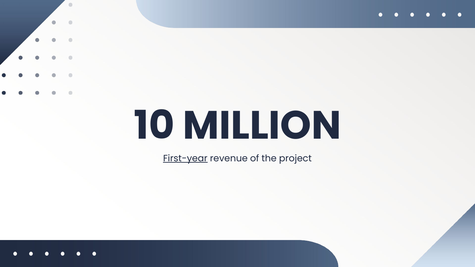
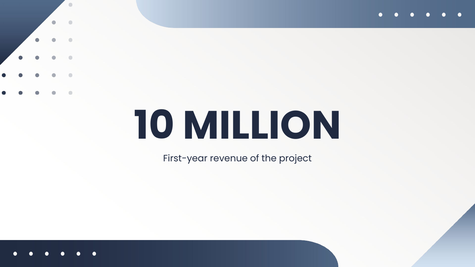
First-year underline: present -> none
